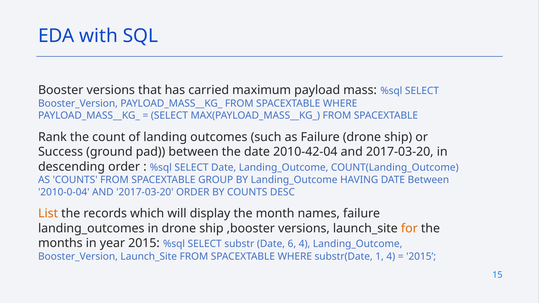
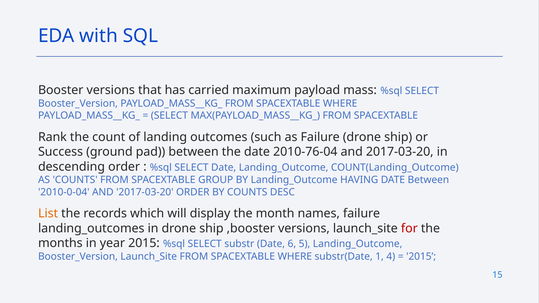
2010-42-04: 2010-42-04 -> 2010-76-04
for colour: orange -> red
6 4: 4 -> 5
